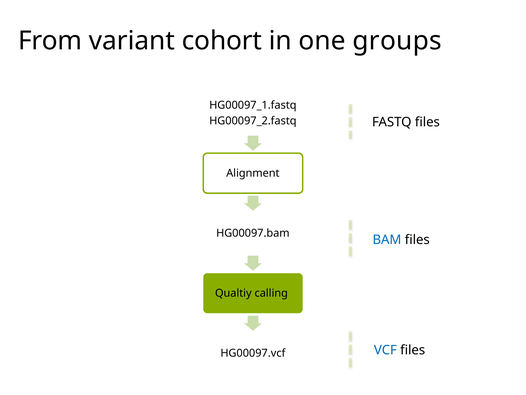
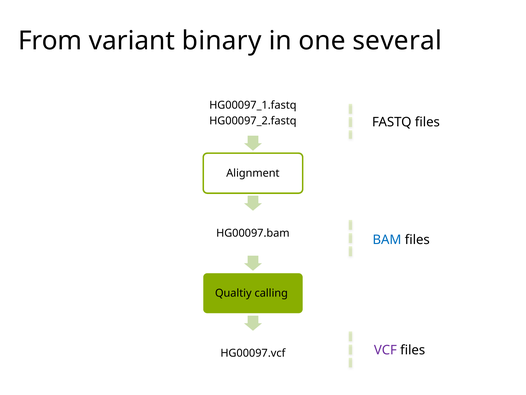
cohort: cohort -> binary
groups: groups -> several
VCF colour: blue -> purple
